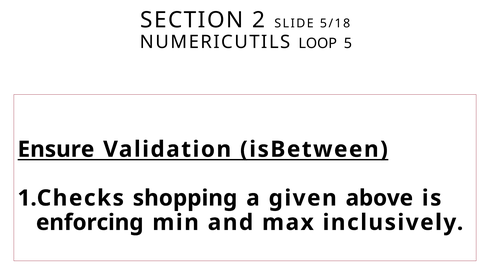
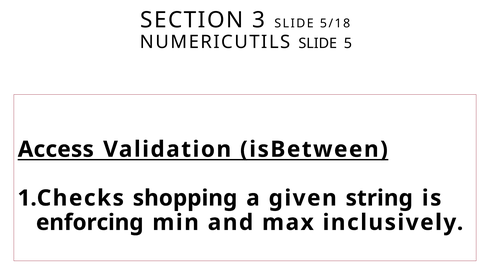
2: 2 -> 3
NUMERICUTILS LOOP: LOOP -> SLIDE
Ensure: Ensure -> Access
above: above -> string
